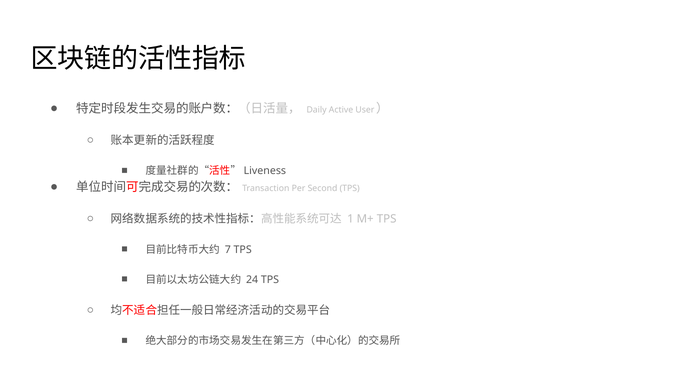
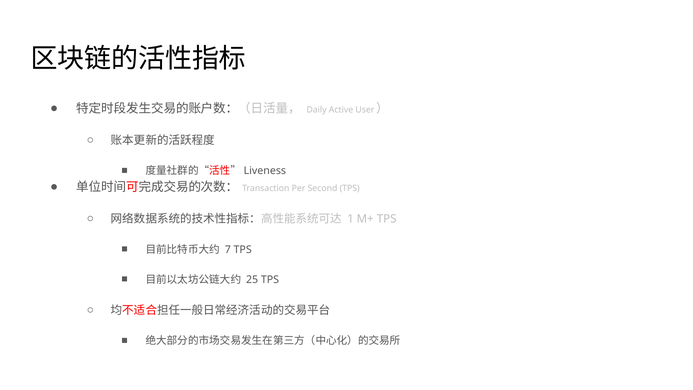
24: 24 -> 25
